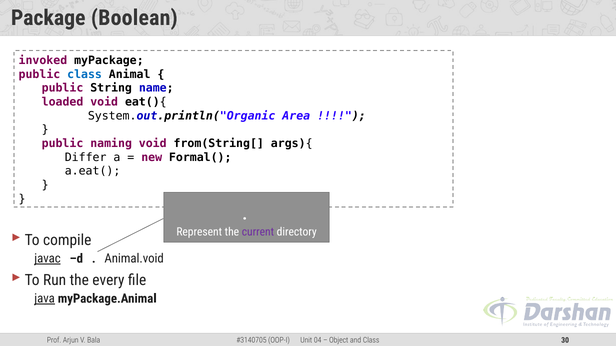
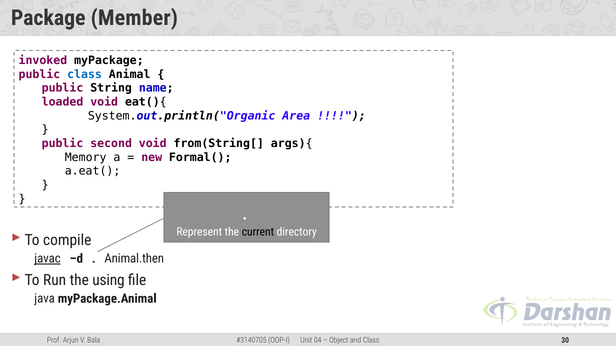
Boolean: Boolean -> Member
naming: naming -> second
Differ: Differ -> Memory
current colour: purple -> black
Animal.void: Animal.void -> Animal.then
every: every -> using
java underline: present -> none
